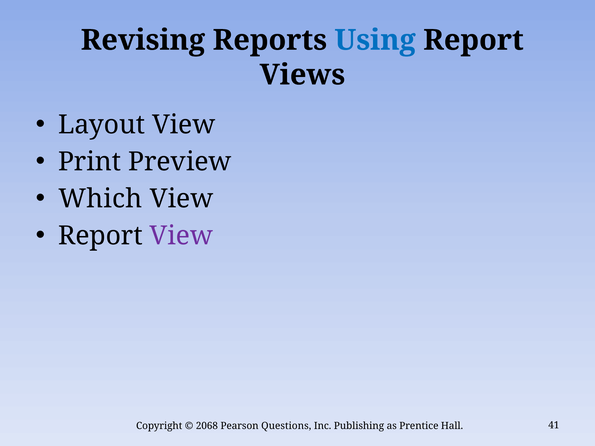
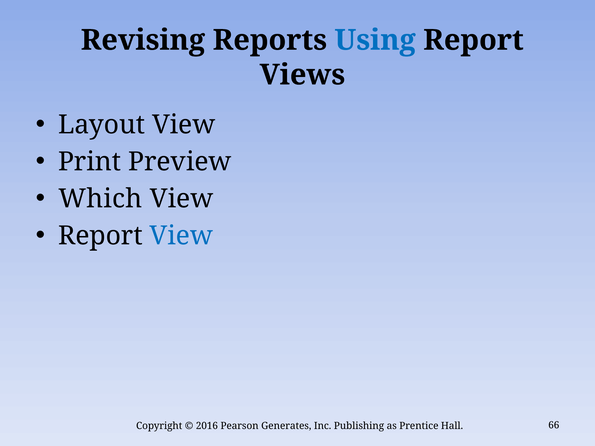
View at (181, 236) colour: purple -> blue
2068: 2068 -> 2016
Questions: Questions -> Generates
41: 41 -> 66
